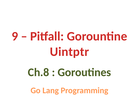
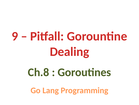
Uintptr: Uintptr -> Dealing
